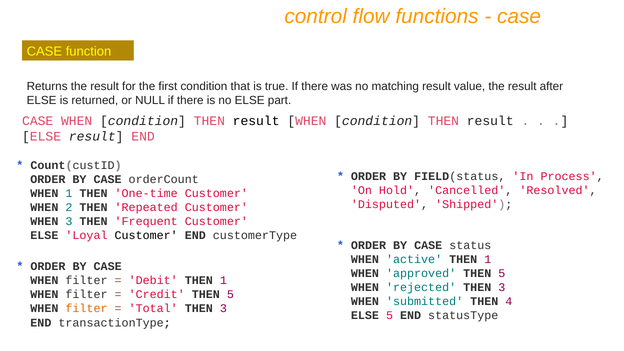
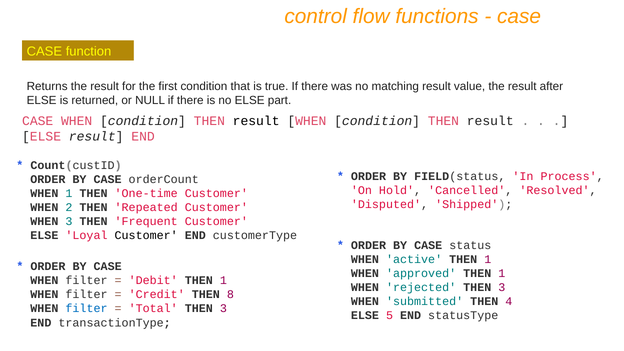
approved THEN 5: 5 -> 1
Credit THEN 5: 5 -> 8
filter at (87, 309) colour: orange -> blue
